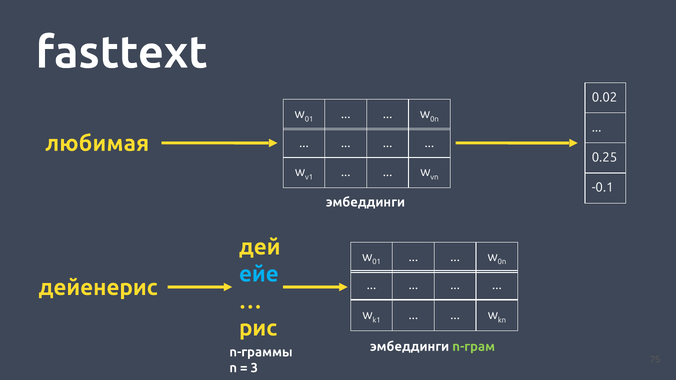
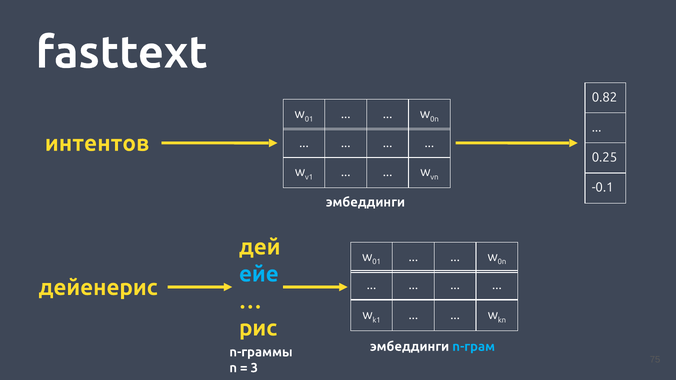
0.02: 0.02 -> 0.82
любимая: любимая -> интентов
n-грам colour: light green -> light blue
